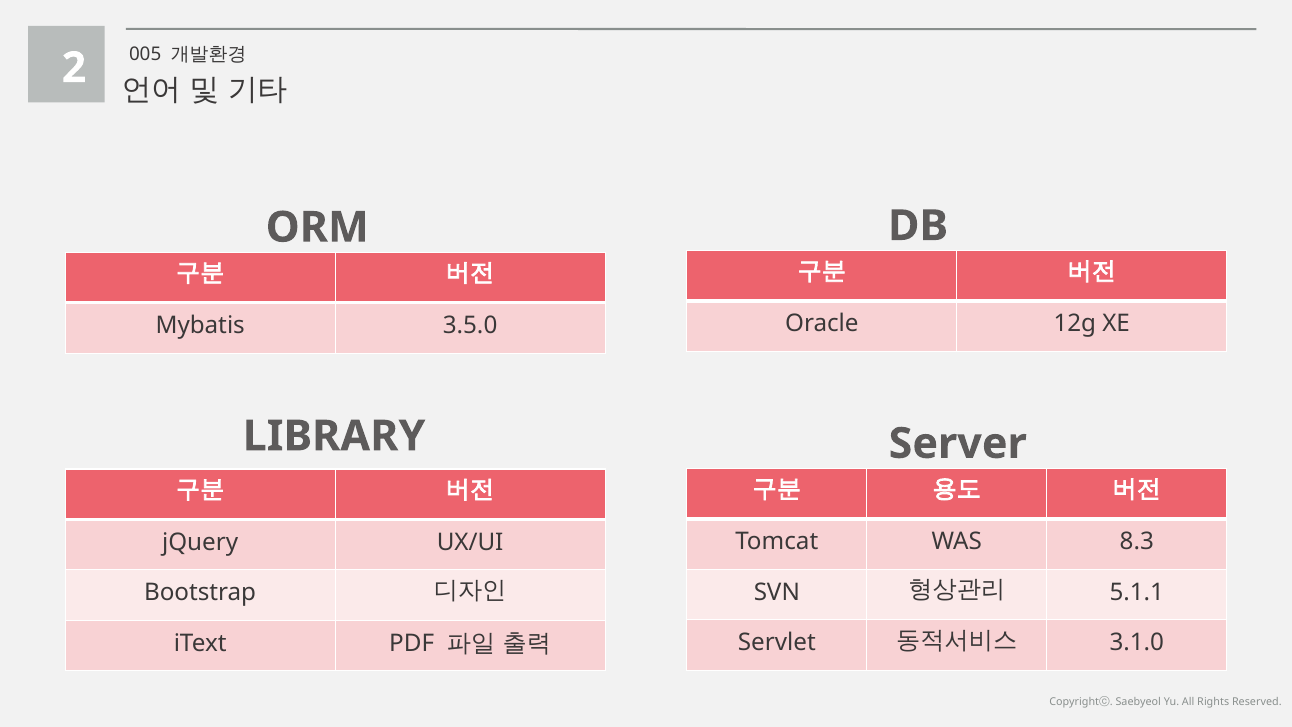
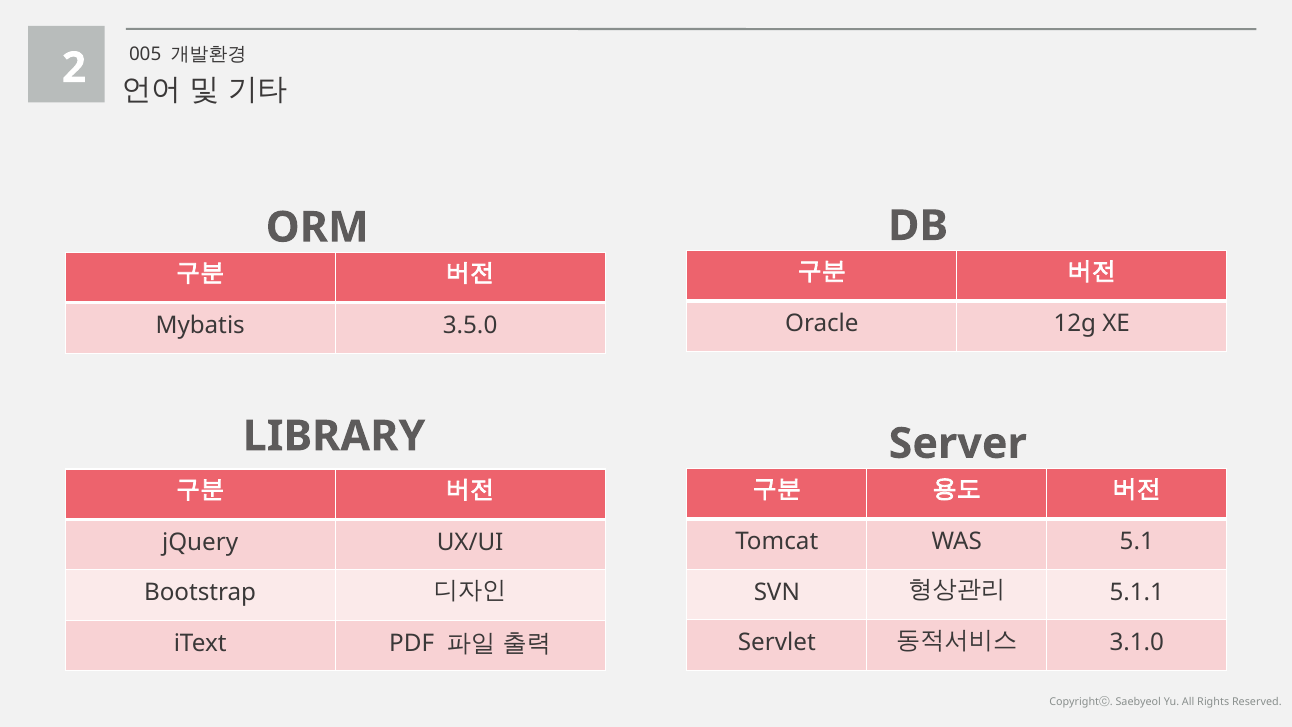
8.3: 8.3 -> 5.1
